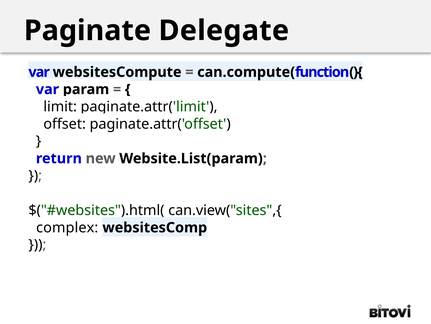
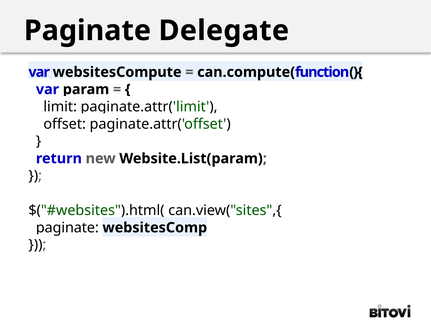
complex at (67, 227): complex -> paginate
